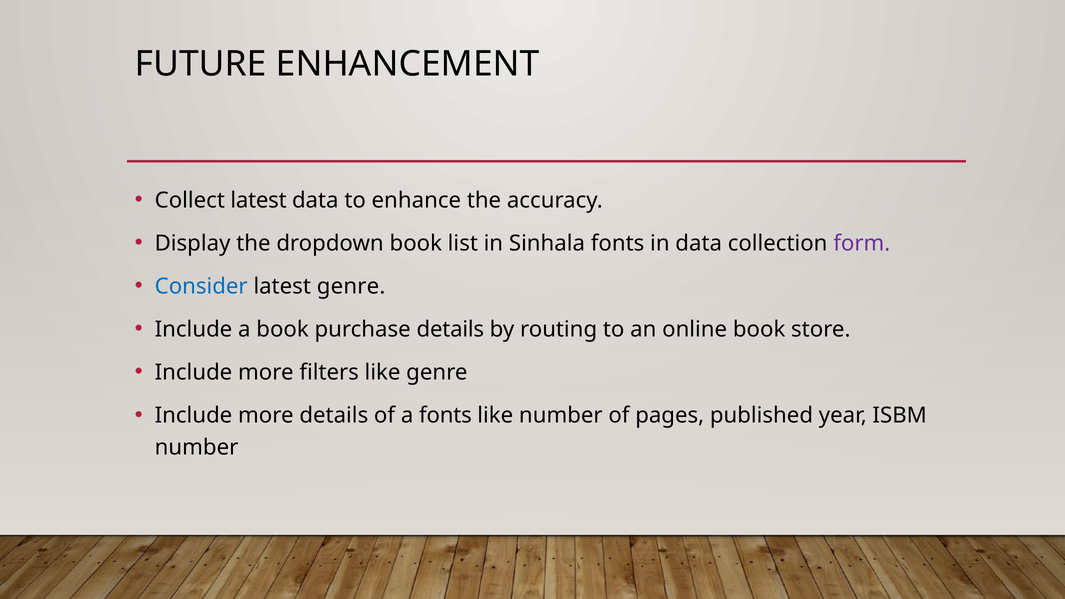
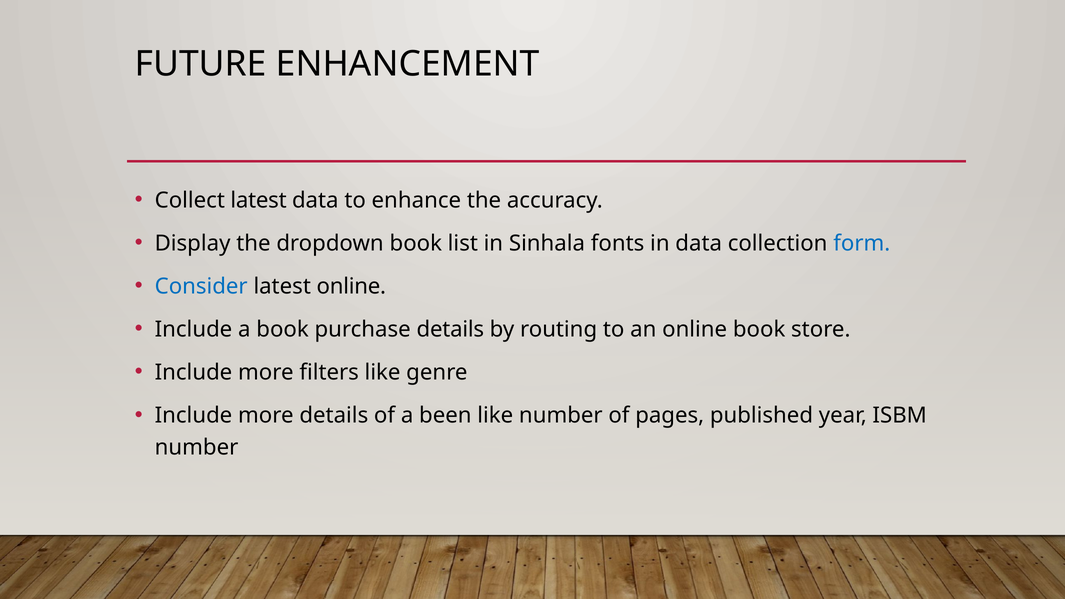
form colour: purple -> blue
latest genre: genre -> online
a fonts: fonts -> been
